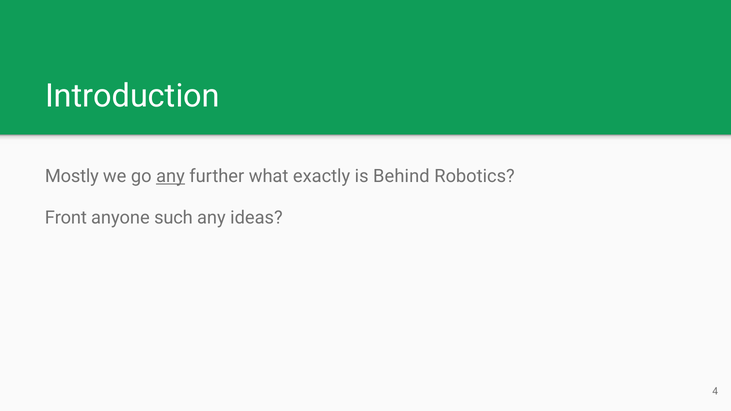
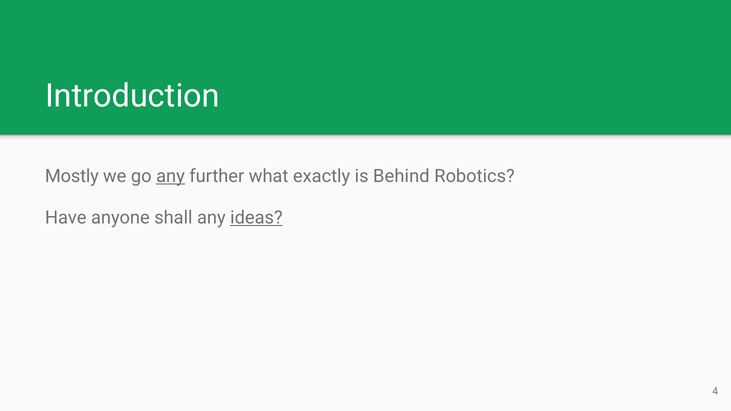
Front: Front -> Have
such: such -> shall
ideas underline: none -> present
